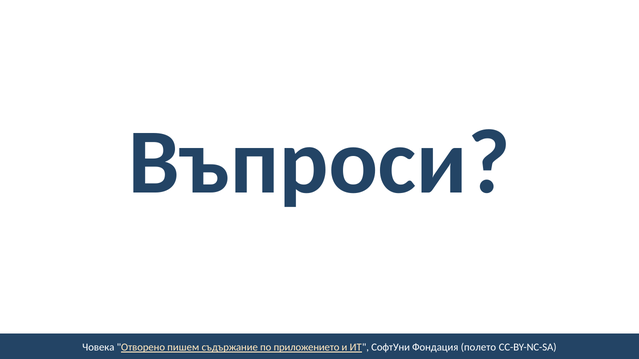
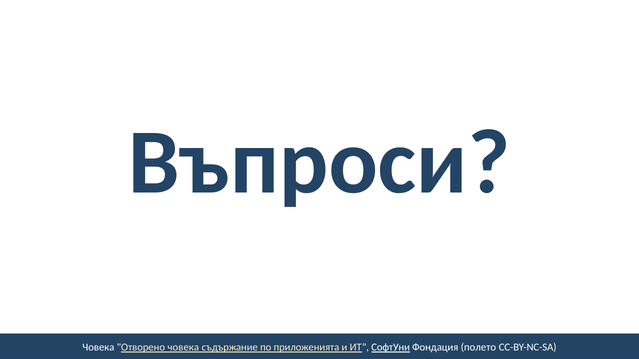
Отворено пишем: пишем -> човека
приложението: приложението -> приложенията
СофтУни underline: none -> present
